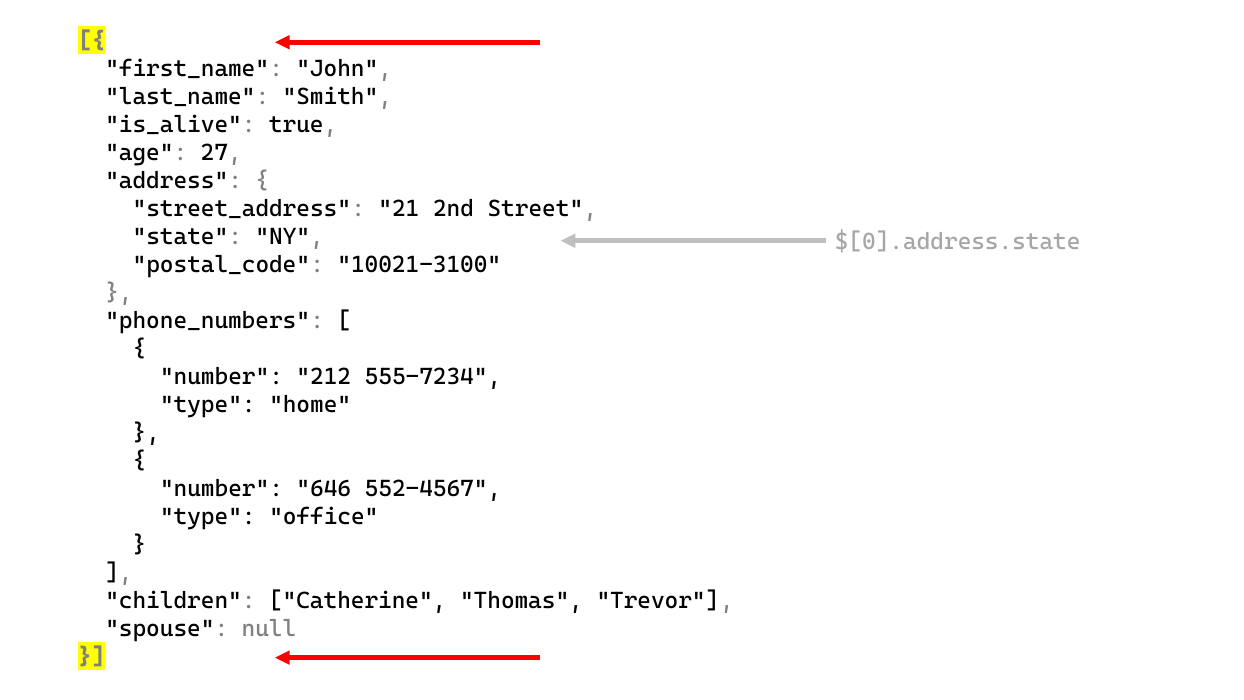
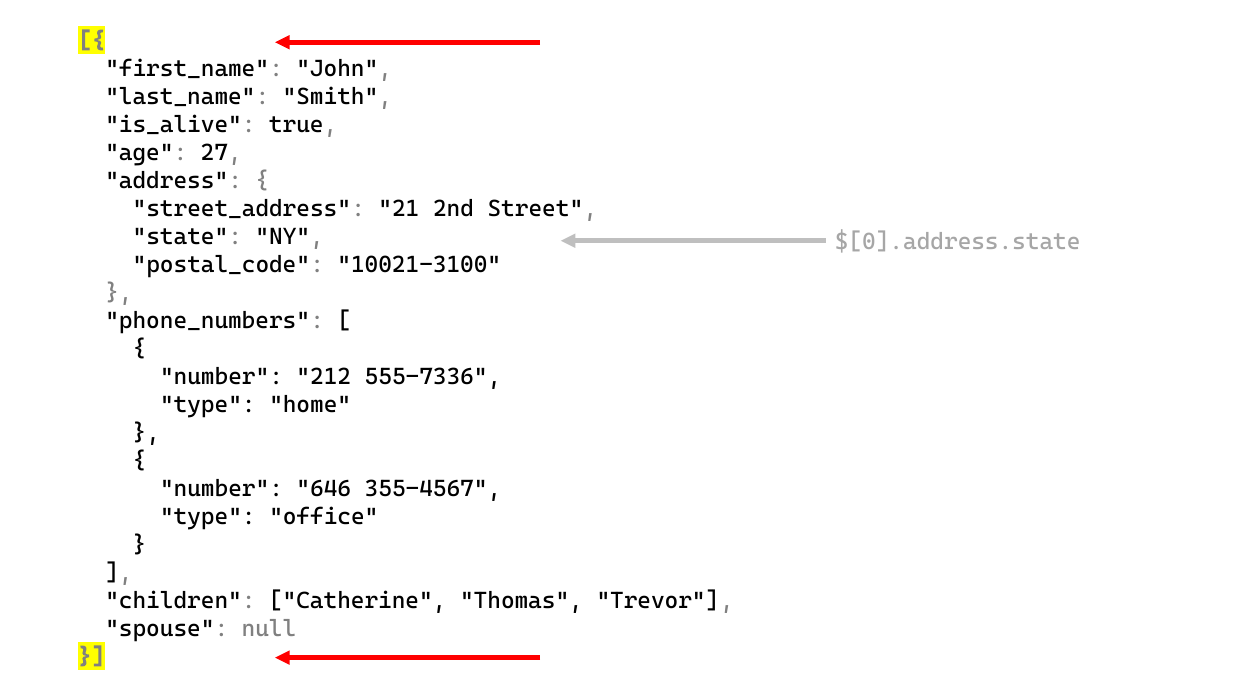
555-7234: 555-7234 -> 555-7336
552-4567: 552-4567 -> 355-4567
